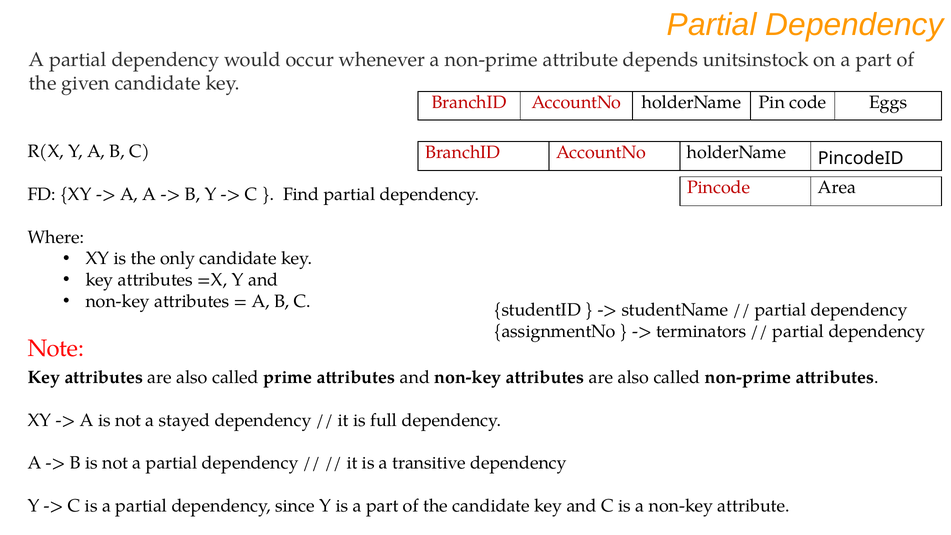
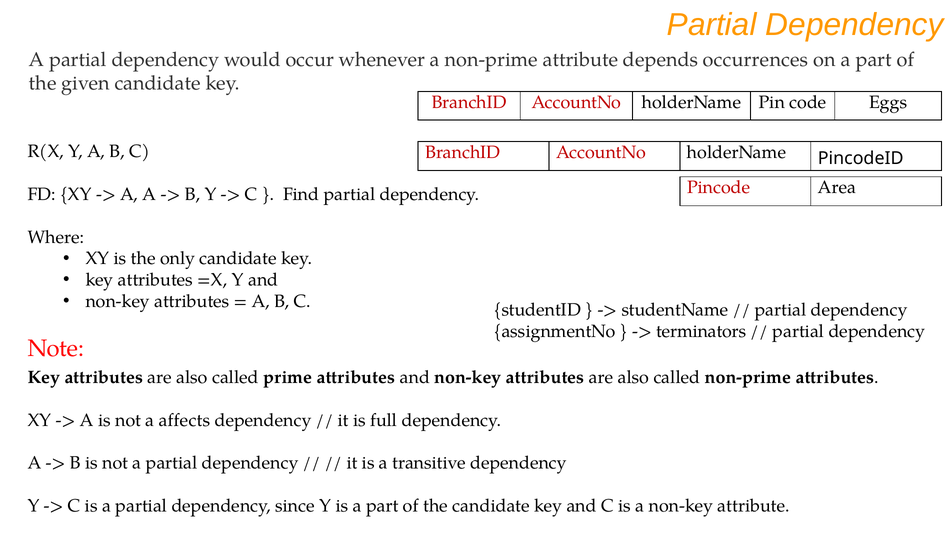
unitsinstock: unitsinstock -> occurrences
stayed: stayed -> affects
